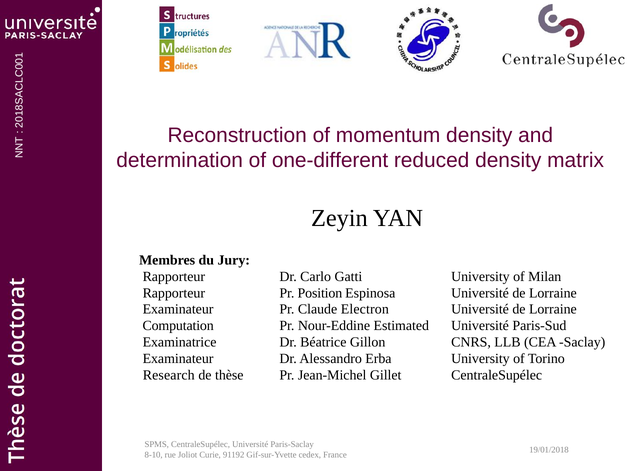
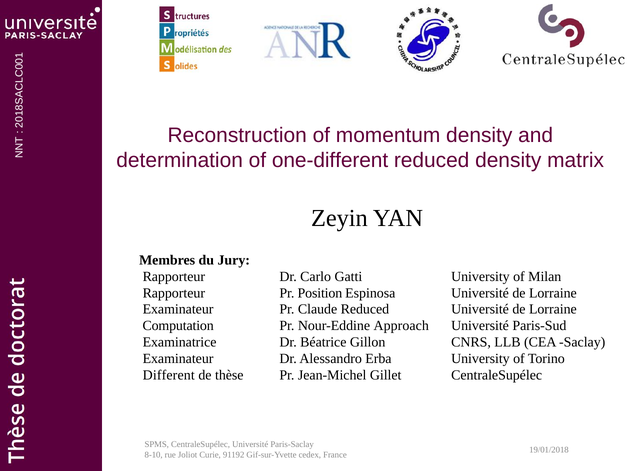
Claude Electron: Electron -> Reduced
Estimated: Estimated -> Approach
Research: Research -> Different
